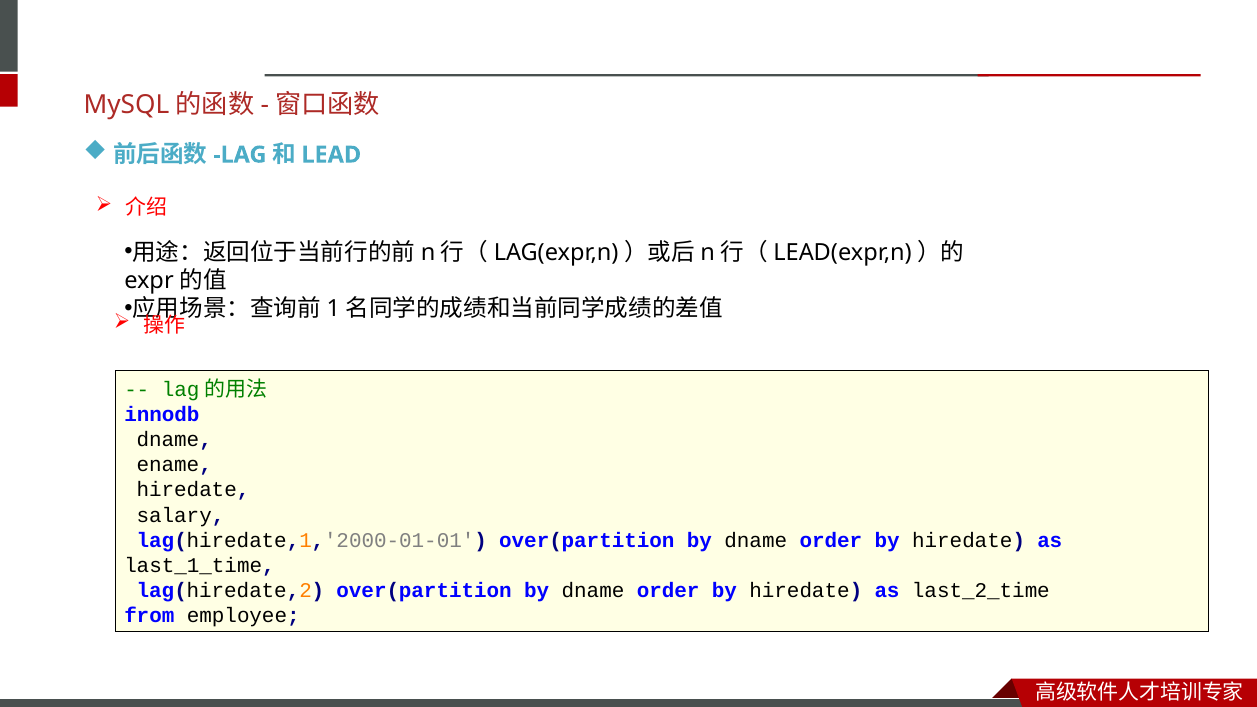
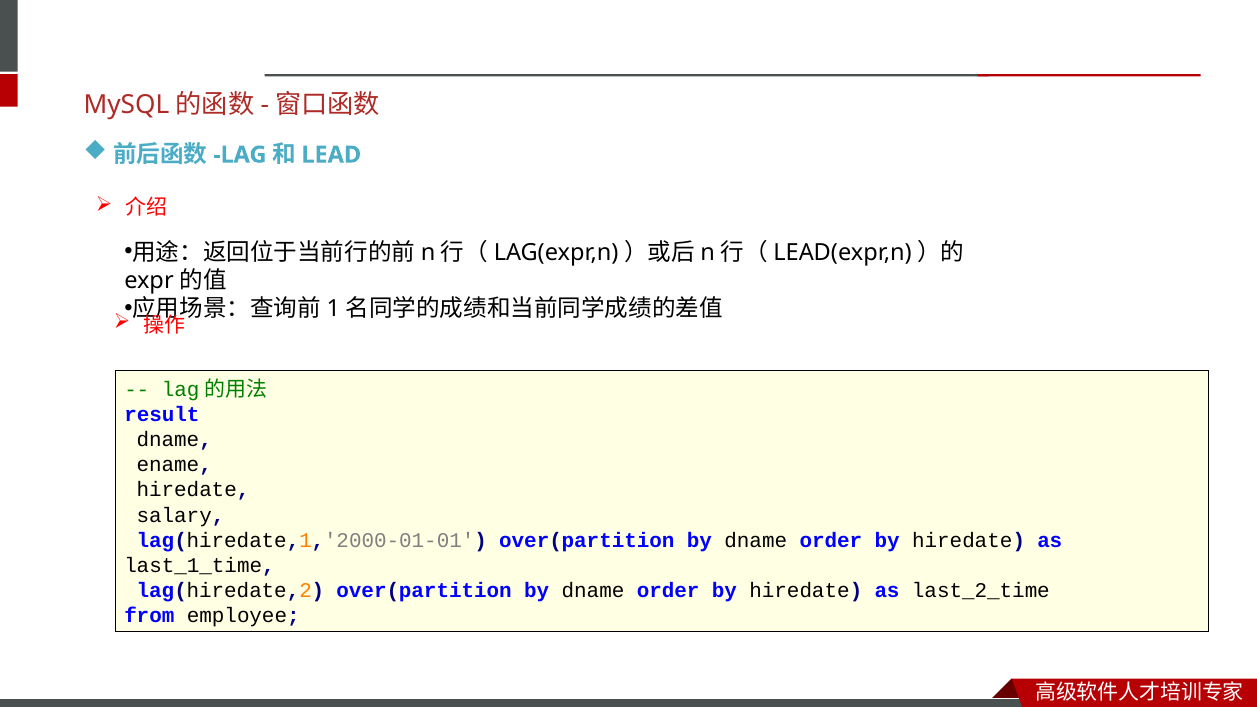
innodb: innodb -> result
